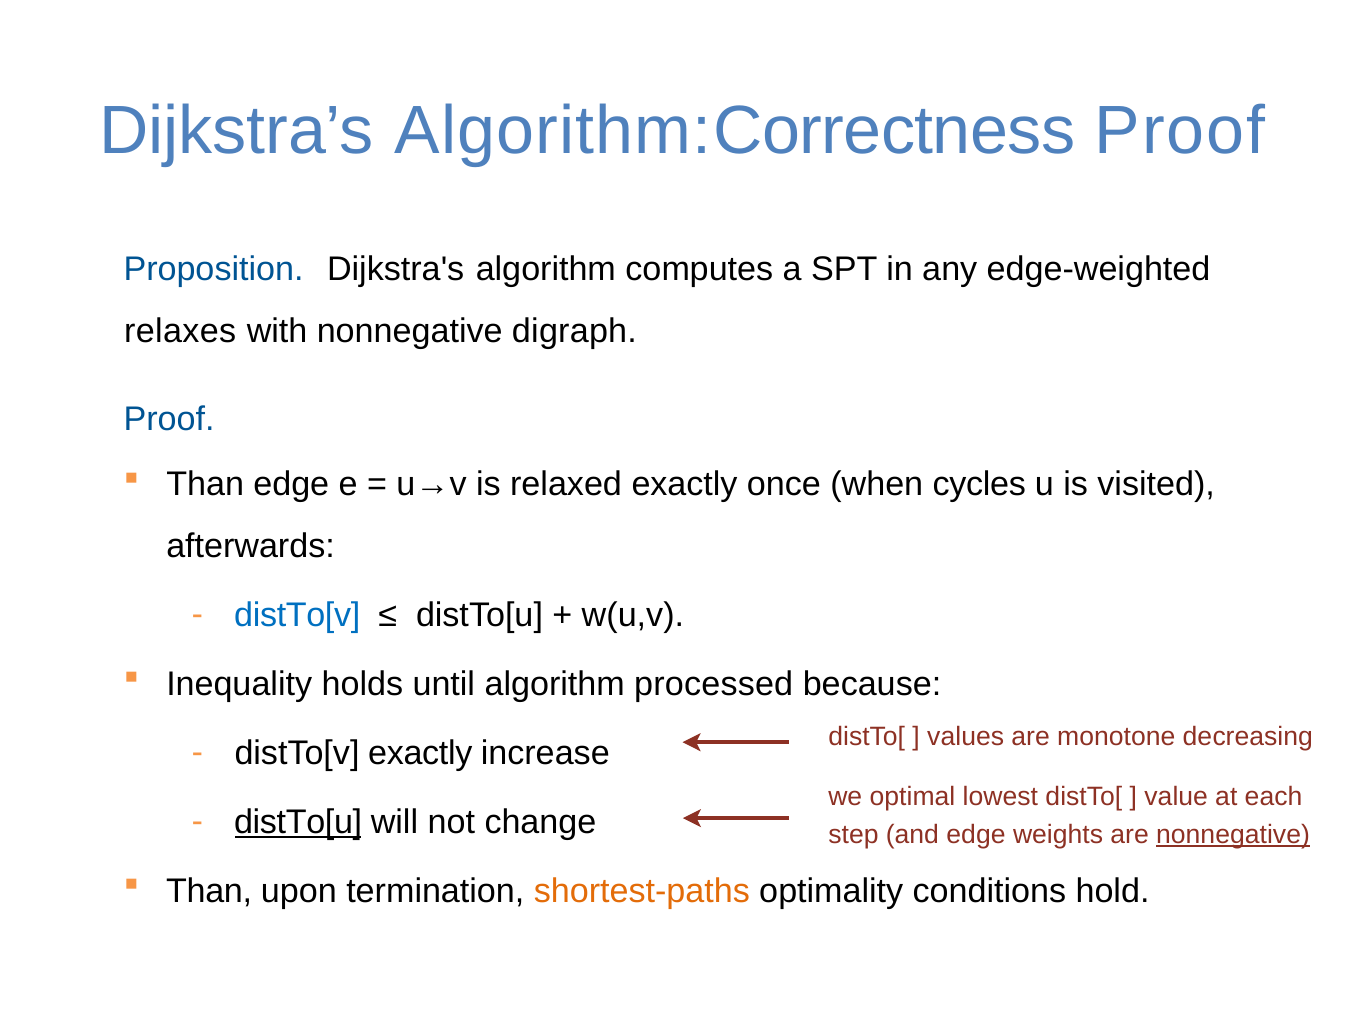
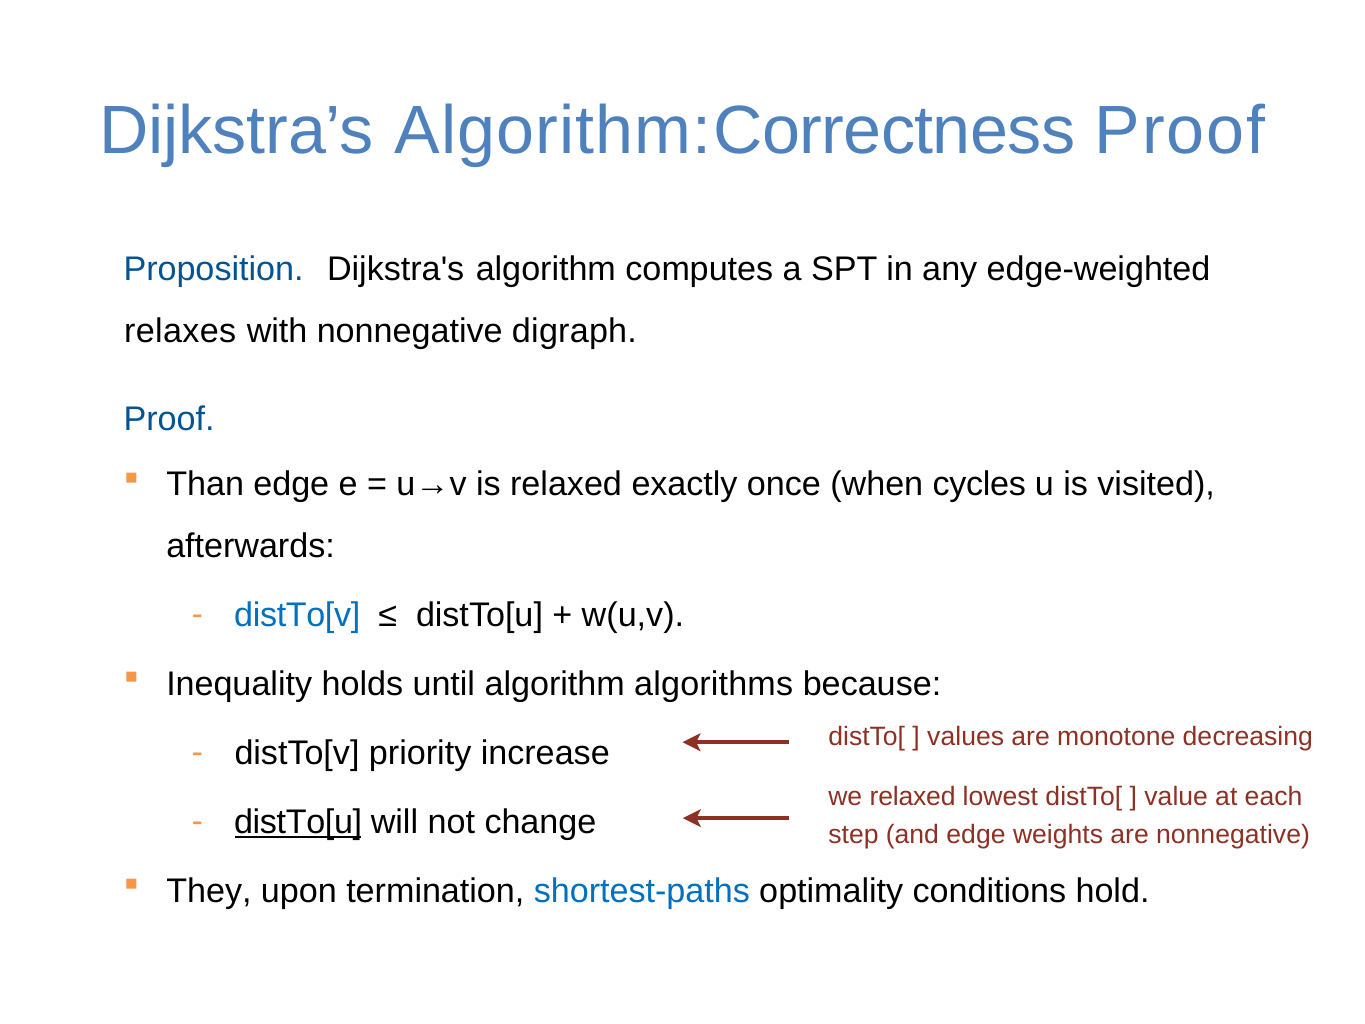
processed: processed -> algorithms
distTo[v exactly: exactly -> priority
we optimal: optimal -> relaxed
nonnegative at (1233, 835) underline: present -> none
Than at (209, 891): Than -> They
shortest-paths colour: orange -> blue
